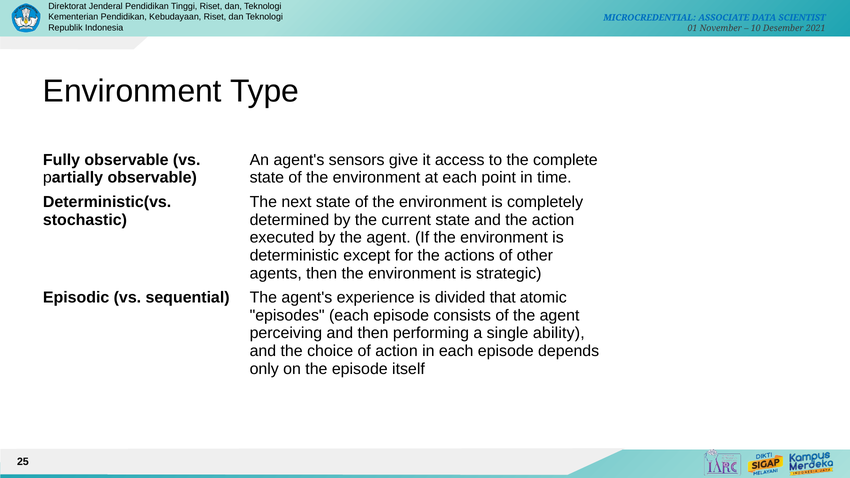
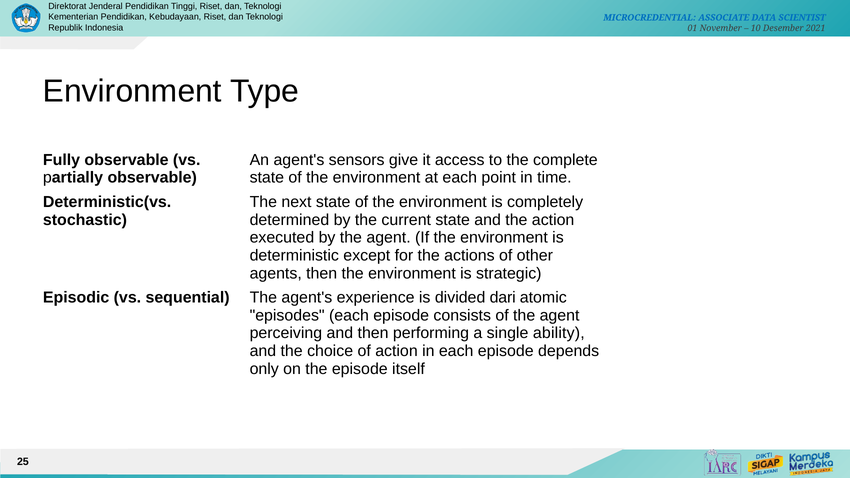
that: that -> dari
